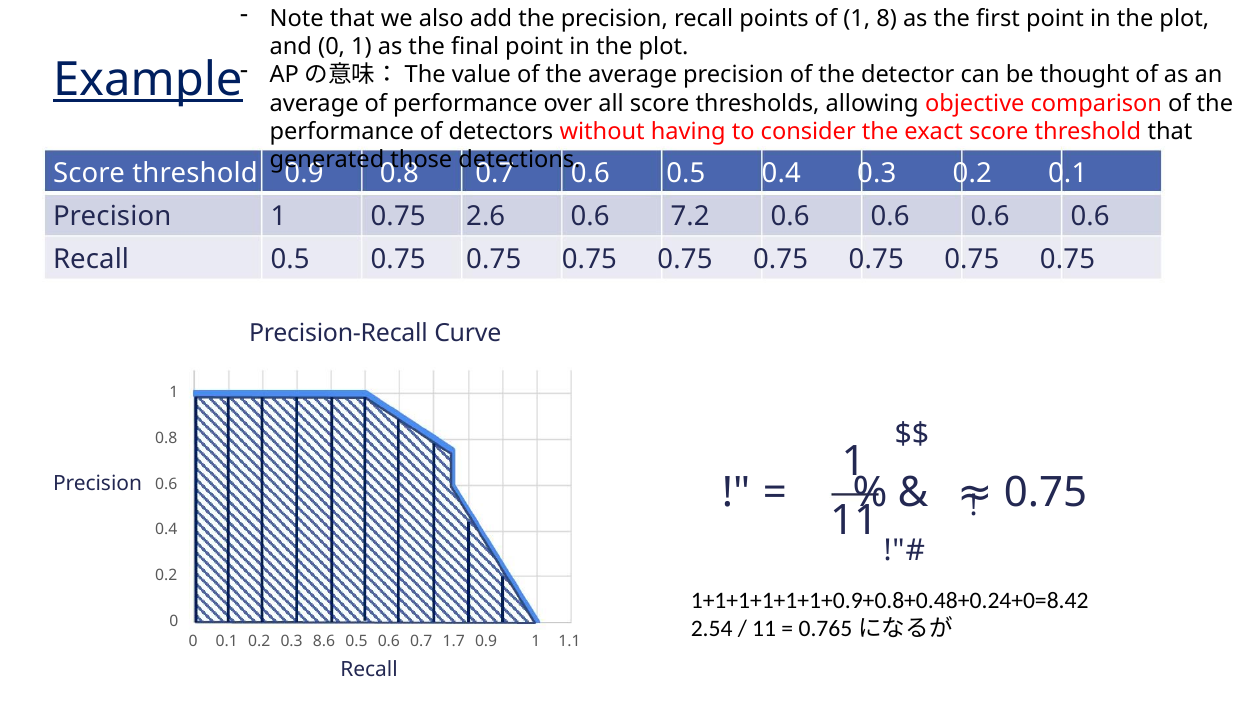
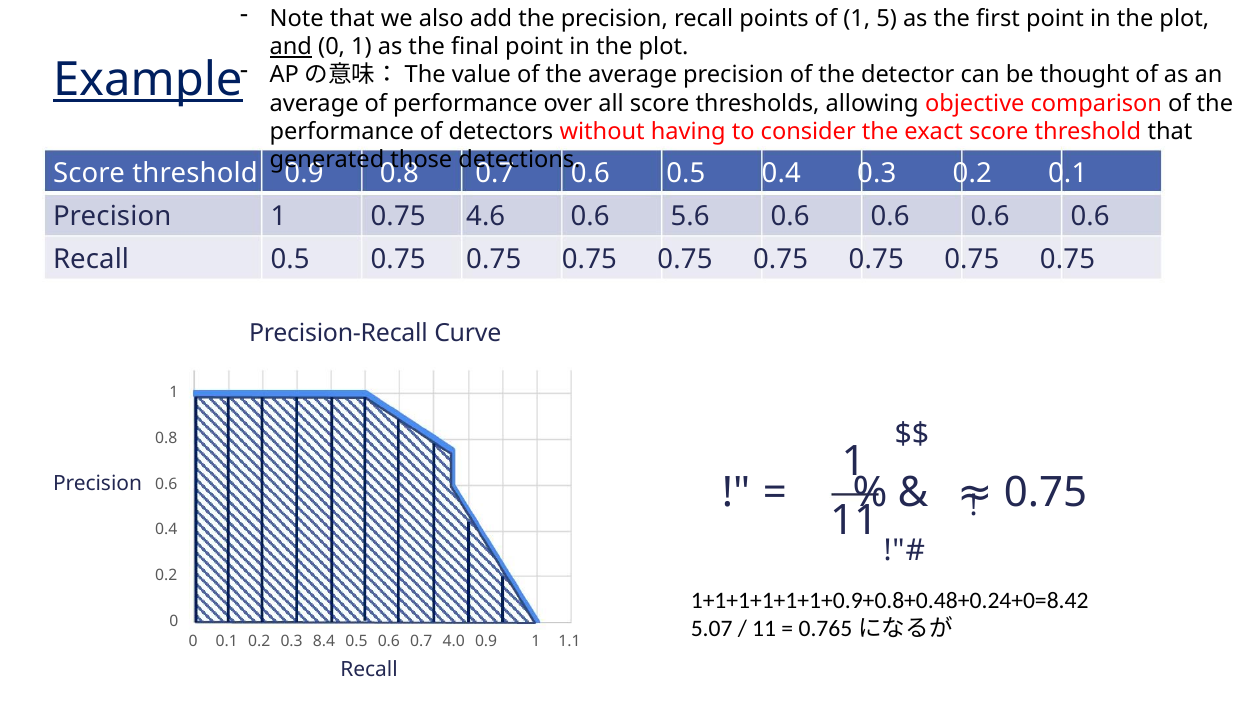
8: 8 -> 5
and underline: none -> present
2.6: 2.6 -> 4.6
7.2: 7.2 -> 5.6
2.54: 2.54 -> 5.07
8.6: 8.6 -> 8.4
1.7: 1.7 -> 4.0
